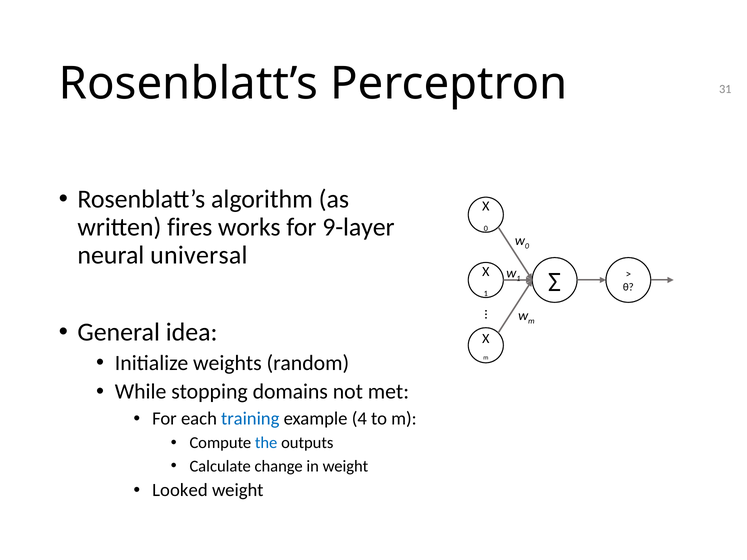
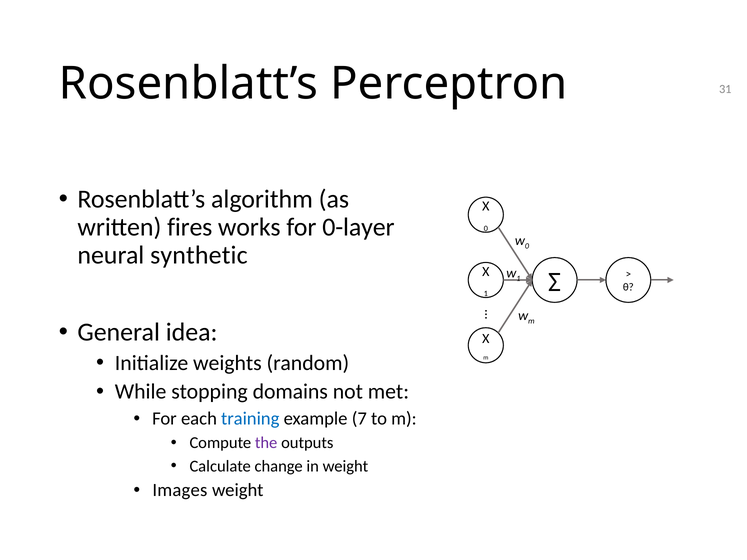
9-layer: 9-layer -> 0-layer
universal: universal -> synthetic
4: 4 -> 7
the colour: blue -> purple
Looked: Looked -> Images
